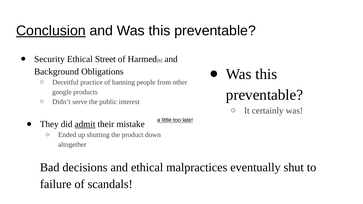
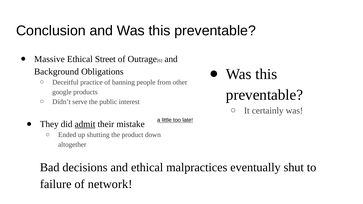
Conclusion underline: present -> none
Security: Security -> Massive
Harmed: Harmed -> Outrage
scandals: scandals -> network
